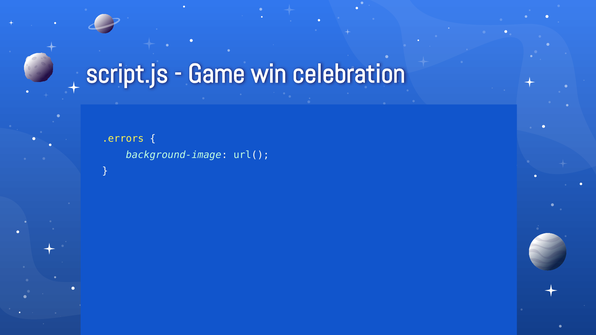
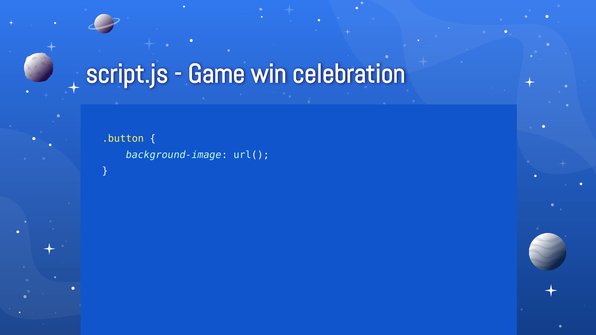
.errors: .errors -> .button
